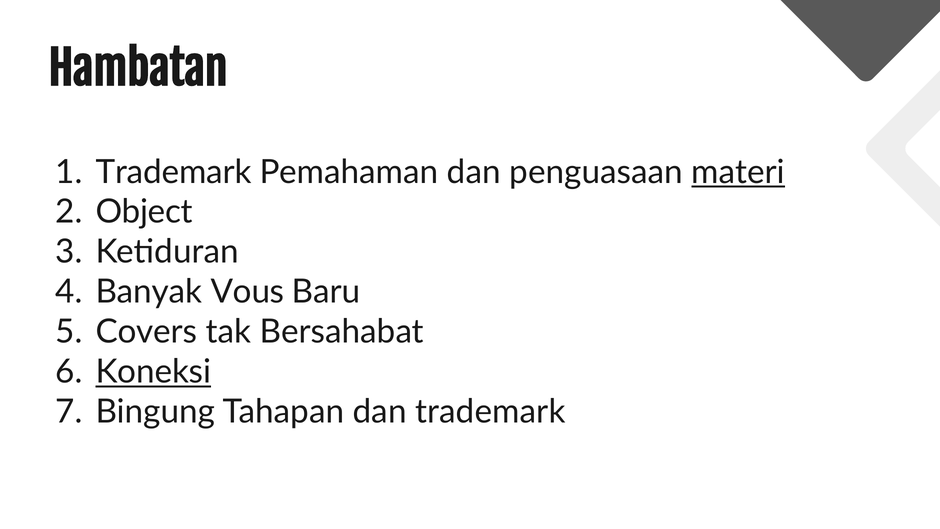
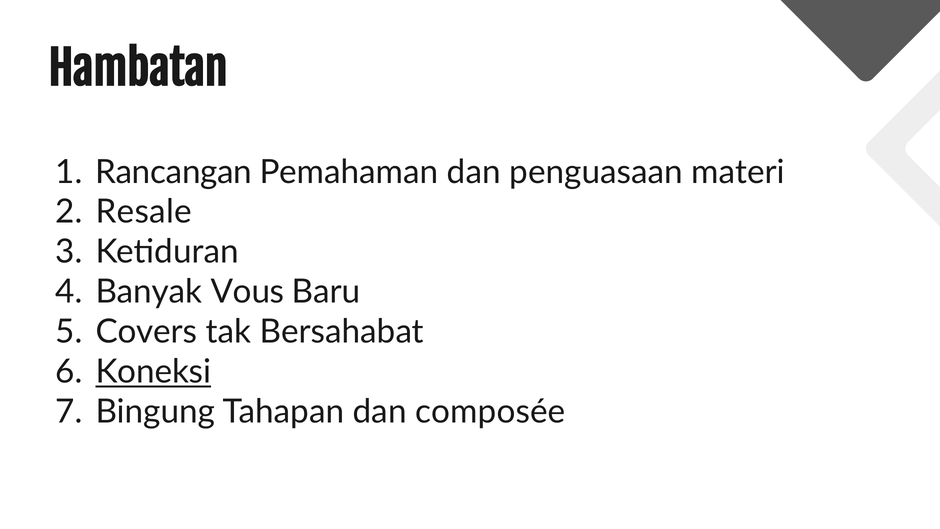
Trademark at (174, 172): Trademark -> Rancangan
materi underline: present -> none
Object: Object -> Resale
dan trademark: trademark -> composée
